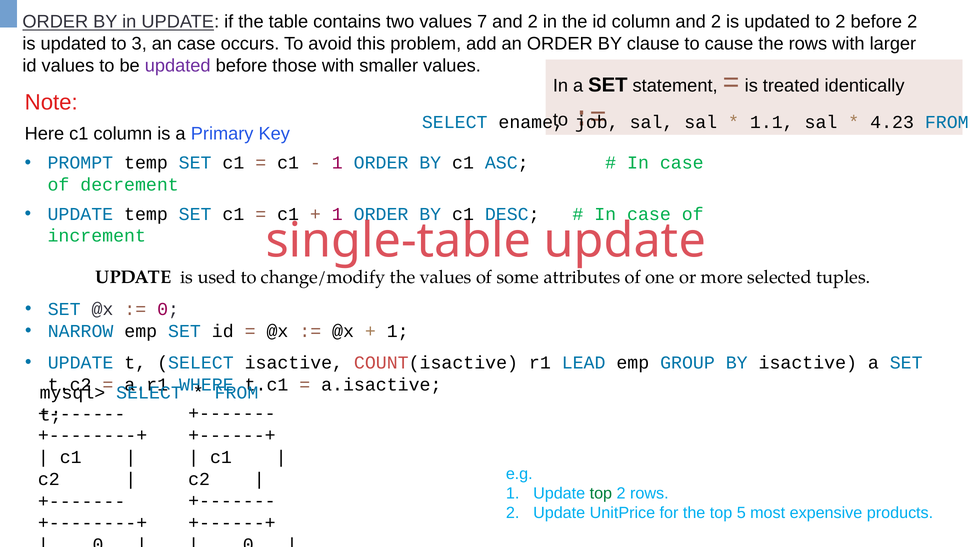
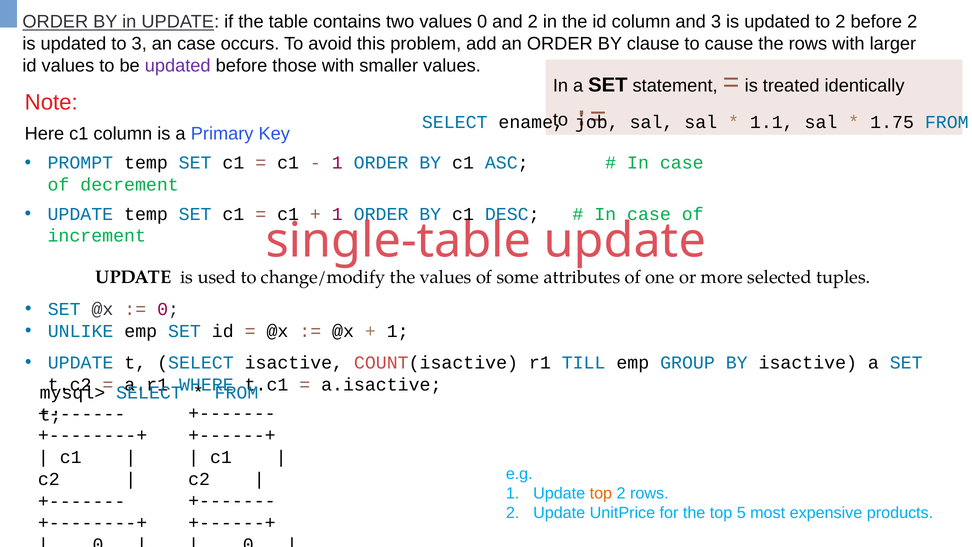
values 7: 7 -> 0
column and 2: 2 -> 3
4.23: 4.23 -> 1.75
NARROW: NARROW -> UNLIKE
LEAD: LEAD -> TILL
top at (601, 493) colour: green -> orange
